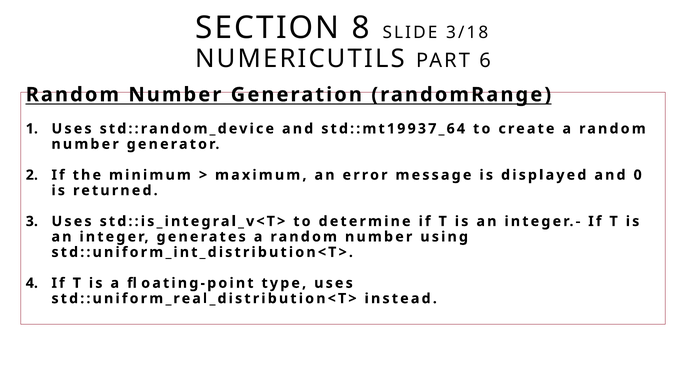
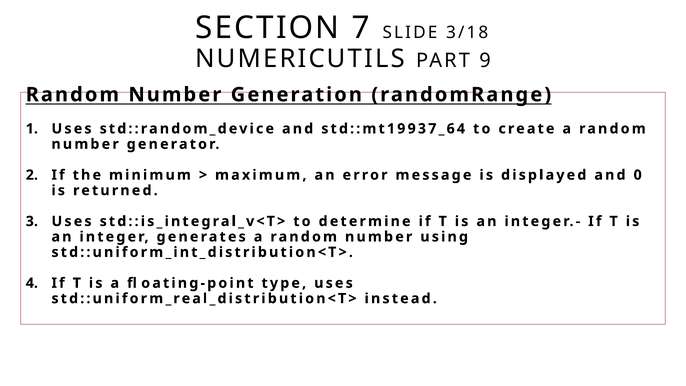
8: 8 -> 7
6: 6 -> 9
